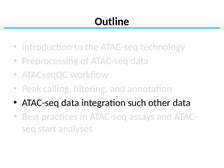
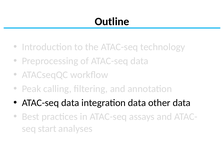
integration such: such -> data
